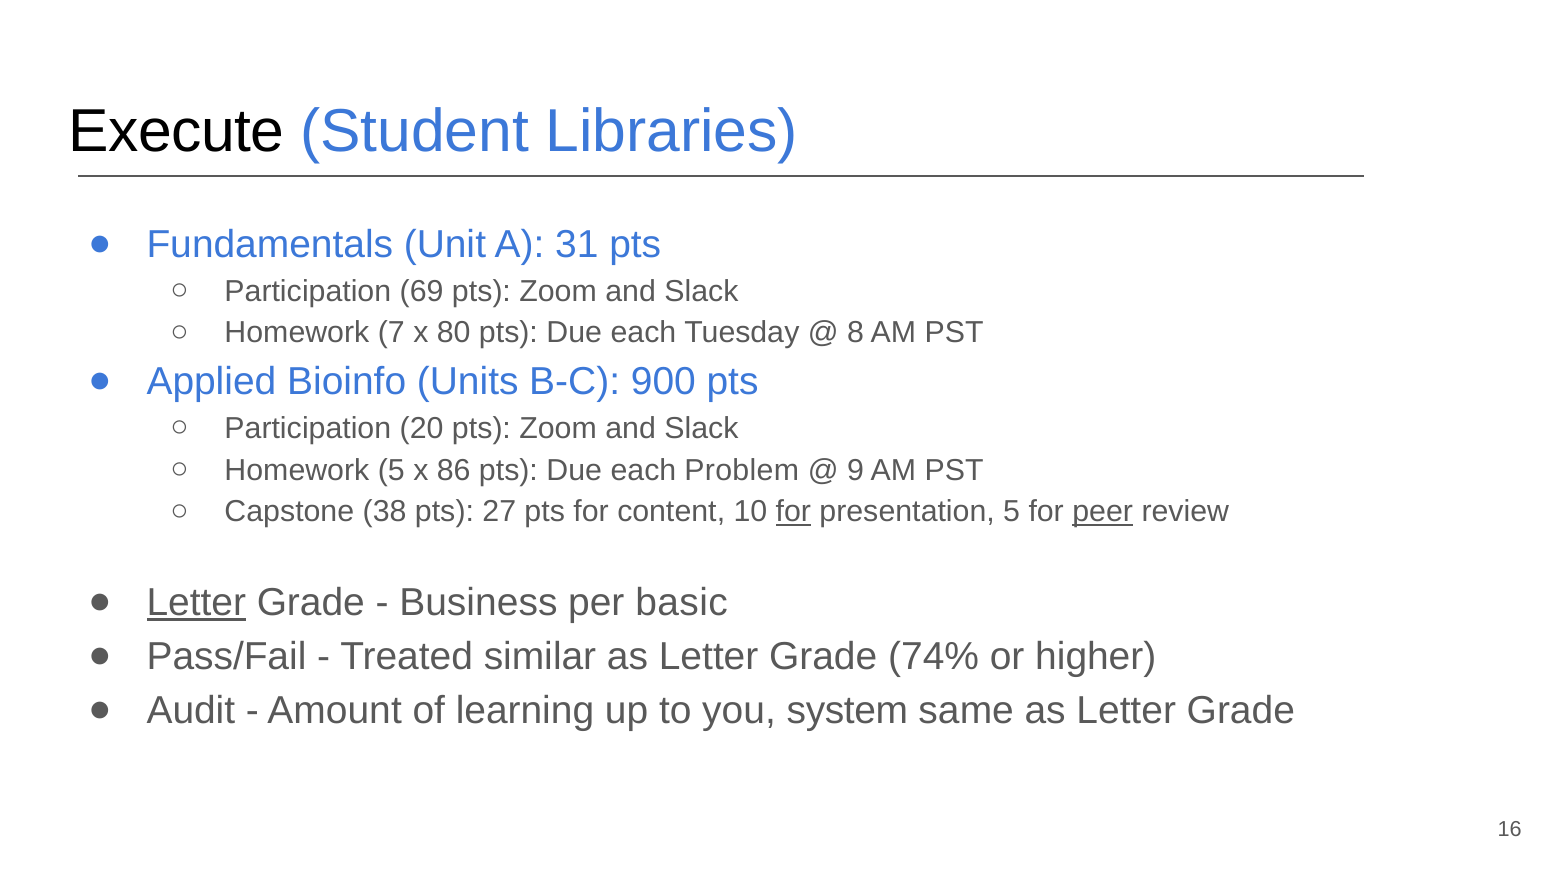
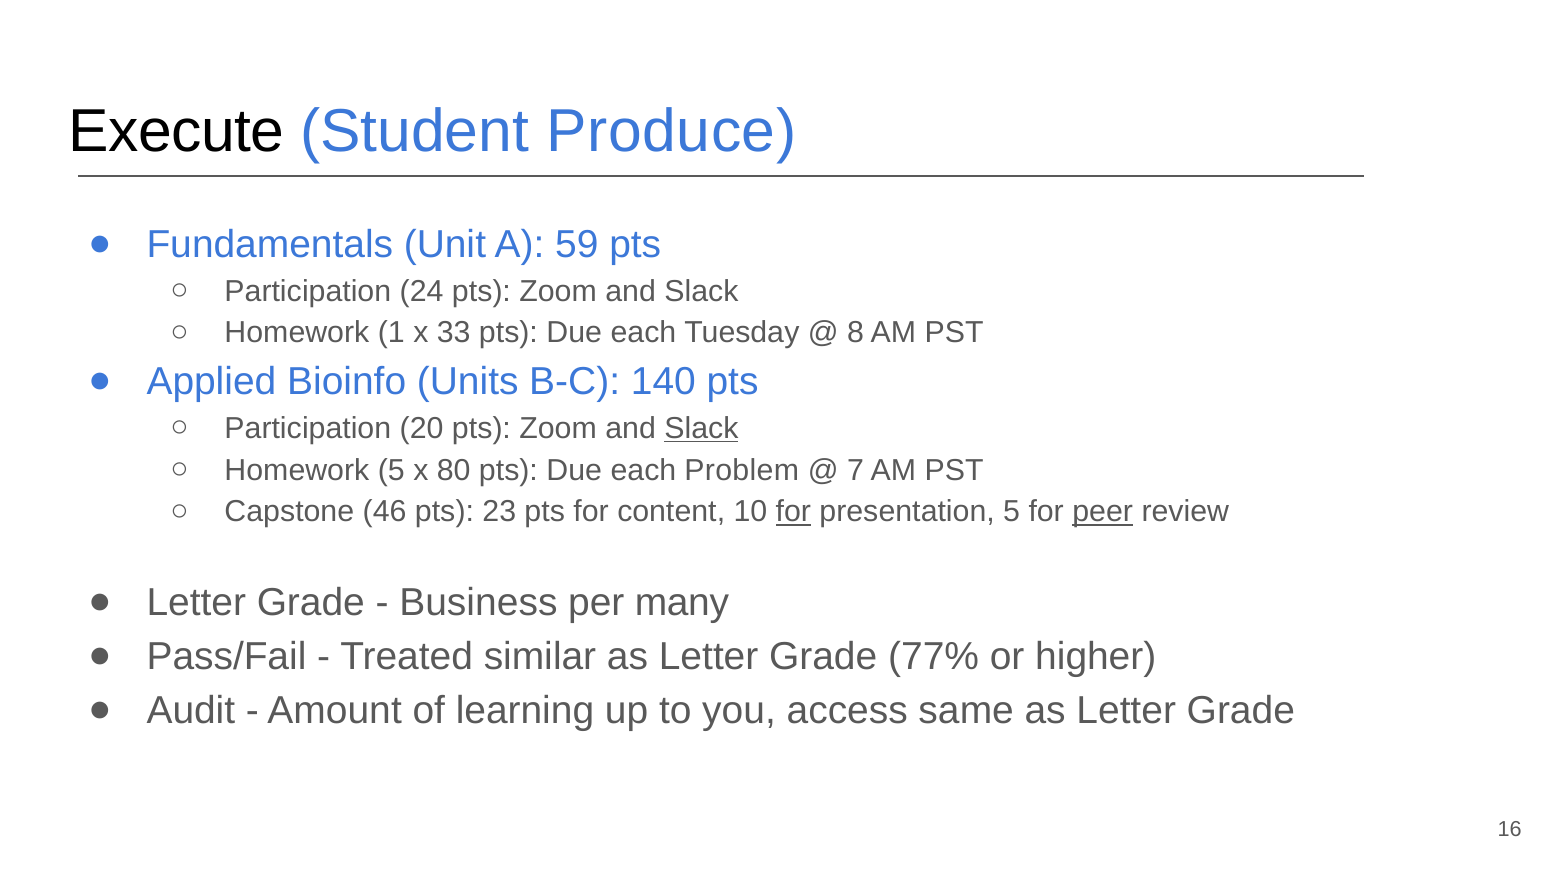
Libraries: Libraries -> Produce
31: 31 -> 59
69: 69 -> 24
7: 7 -> 1
80: 80 -> 33
900: 900 -> 140
Slack at (701, 429) underline: none -> present
86: 86 -> 80
9: 9 -> 7
38: 38 -> 46
27: 27 -> 23
Letter at (196, 603) underline: present -> none
basic: basic -> many
74%: 74% -> 77%
system: system -> access
